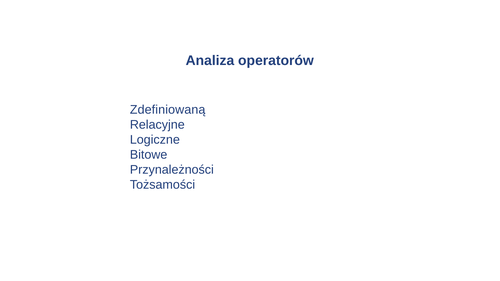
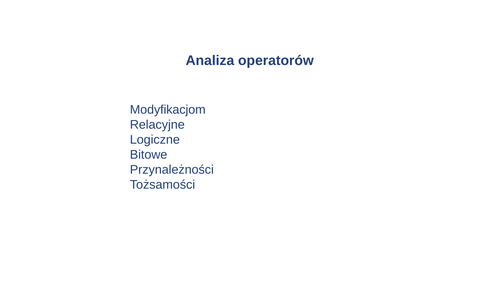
Zdefiniowaną: Zdefiniowaną -> Modyfikacjom
